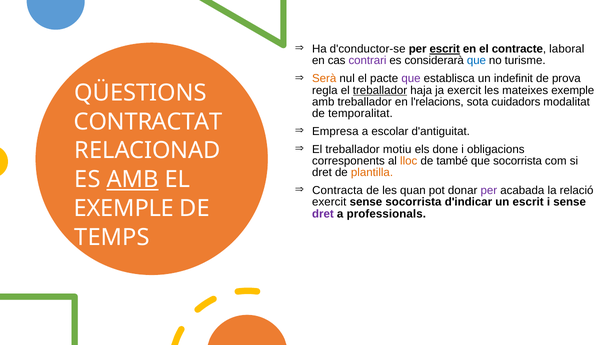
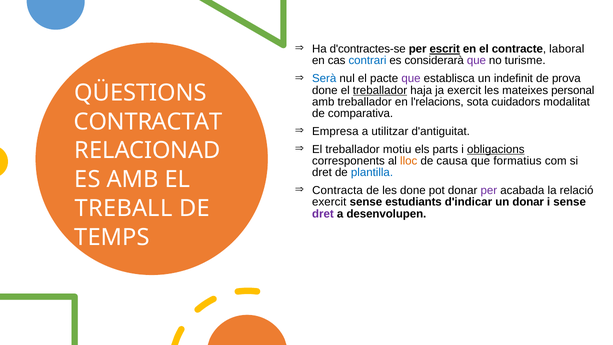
d'conductor-se: d'conductor-se -> d'contractes-se
contrari colour: purple -> blue
que at (476, 61) colour: blue -> purple
Serà colour: orange -> blue
regla at (325, 90): regla -> done
mateixes exemple: exemple -> personal
temporalitat: temporalitat -> comparativa
escolar: escolar -> utilitzar
done: done -> parts
obligacions underline: none -> present
també: també -> causa
que socorrista: socorrista -> formatius
plantilla colour: orange -> blue
AMB at (133, 180) underline: present -> none
les quan: quan -> done
sense socorrista: socorrista -> estudiants
un escrit: escrit -> donar
EXEMPLE at (124, 208): EXEMPLE -> TREBALL
professionals: professionals -> desenvolupen
